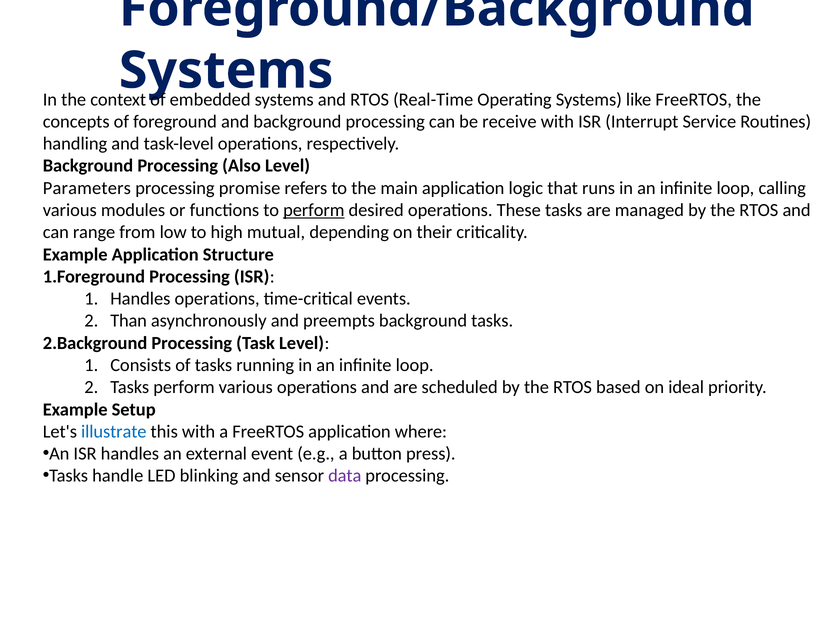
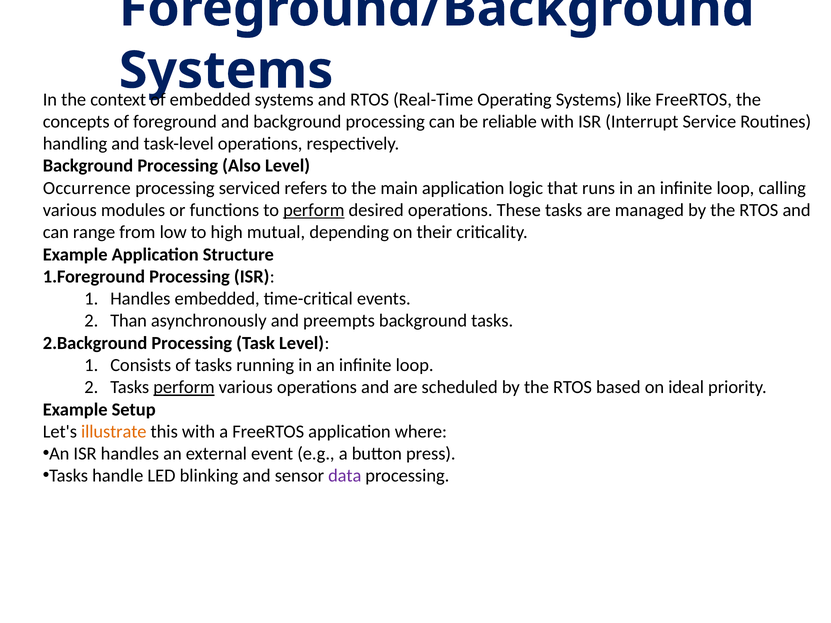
receive: receive -> reliable
Parameters: Parameters -> Occurrence
promise: promise -> serviced
Handles operations: operations -> embedded
perform at (184, 387) underline: none -> present
illustrate colour: blue -> orange
